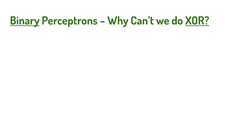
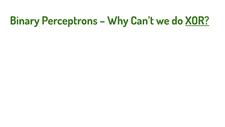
Binary underline: present -> none
